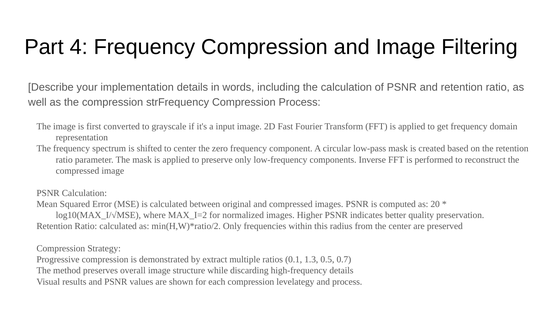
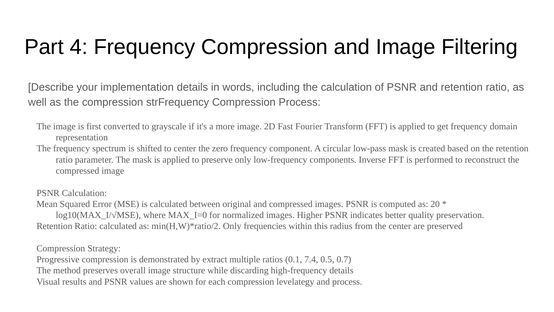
input: input -> more
MAX_I=2: MAX_I=2 -> MAX_I=0
1.3: 1.3 -> 7.4
